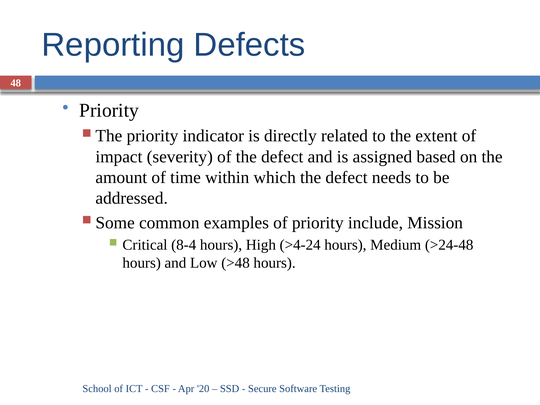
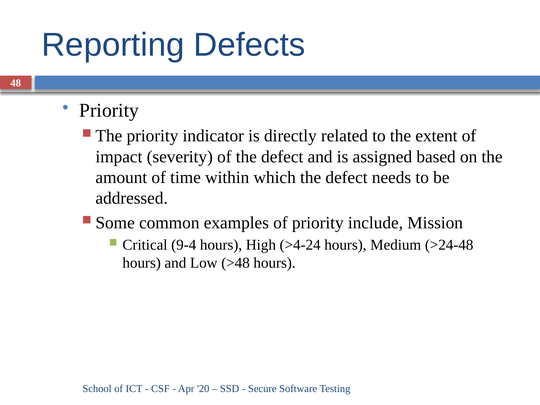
8-4: 8-4 -> 9-4
